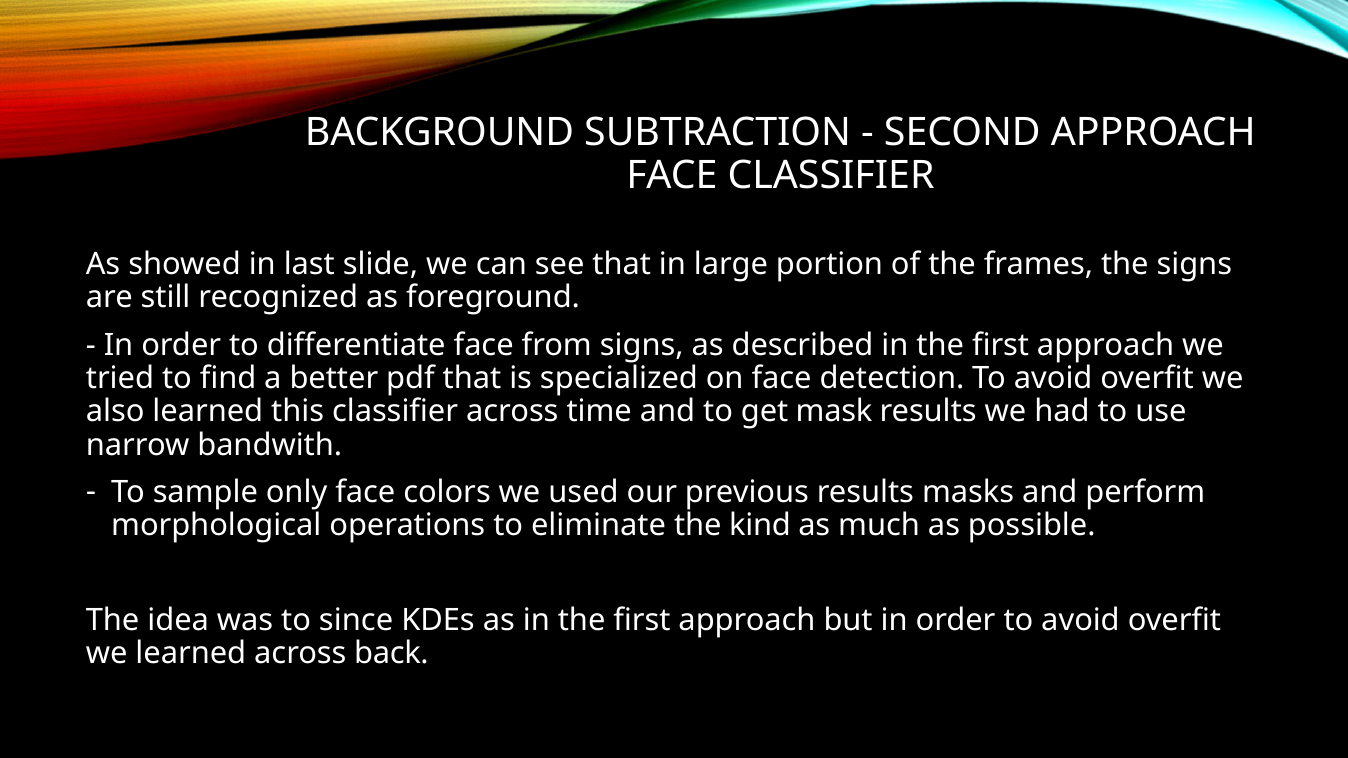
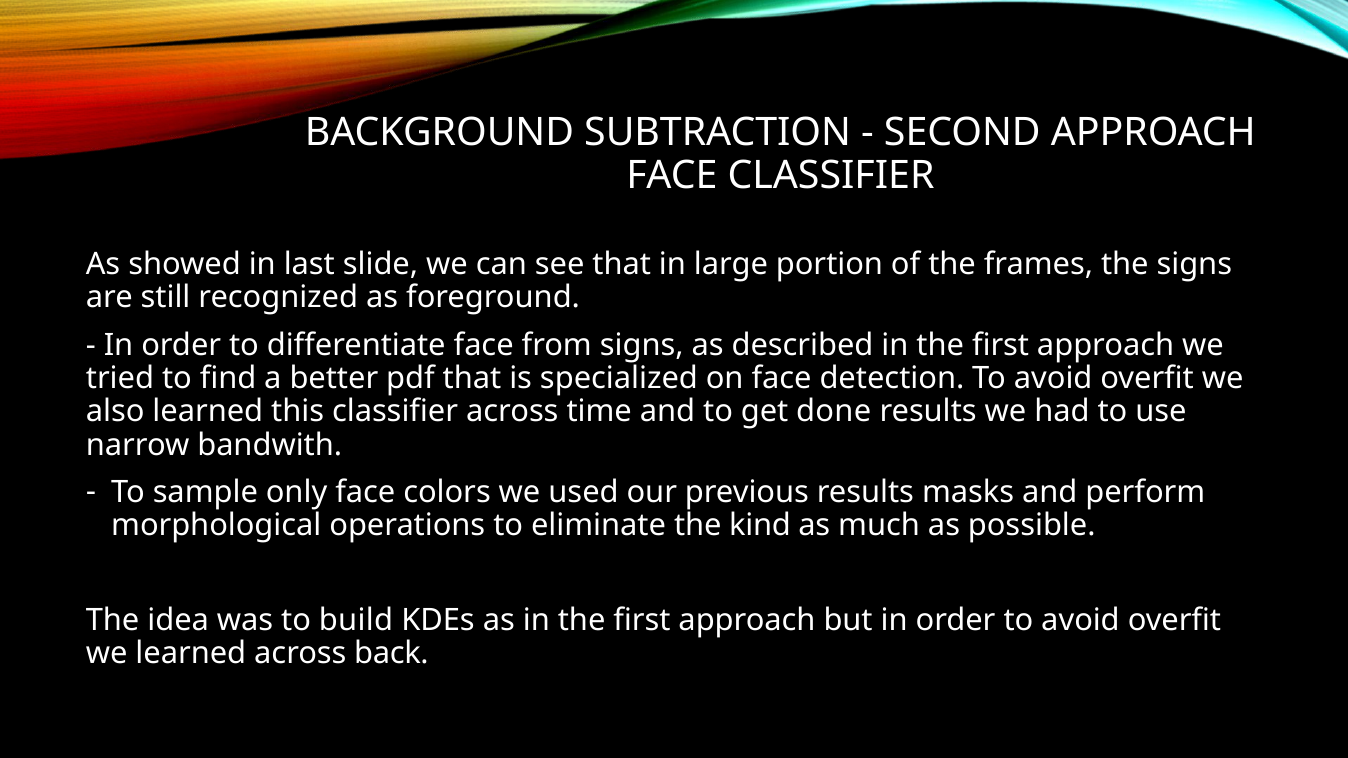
mask: mask -> done
since: since -> build
